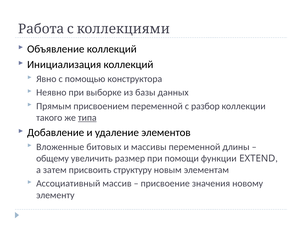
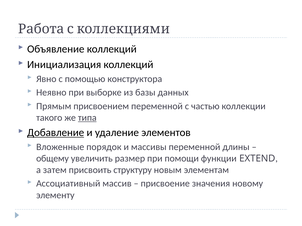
разбор: разбор -> частью
Добавление underline: none -> present
битовых: битовых -> порядок
